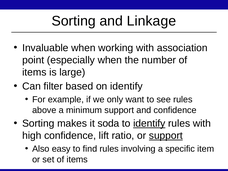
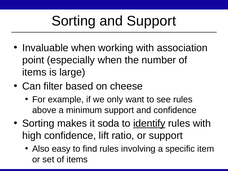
and Linkage: Linkage -> Support
on identify: identify -> cheese
support at (166, 136) underline: present -> none
